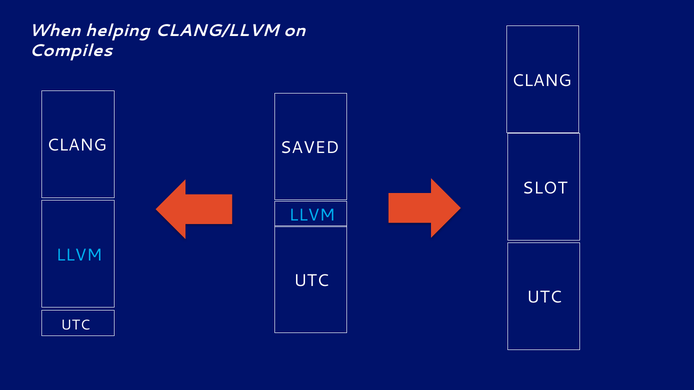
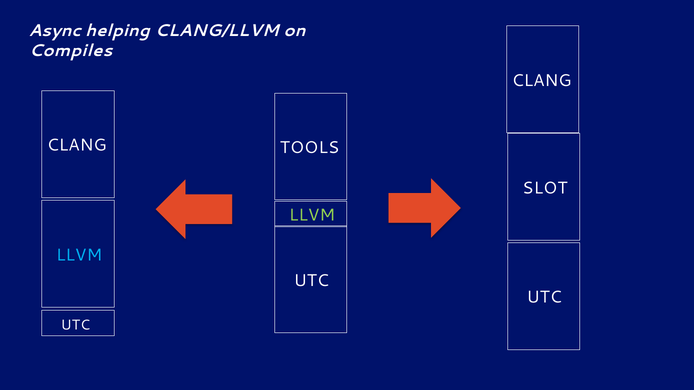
When: When -> Async
SAVED: SAVED -> TOOLS
LLVM at (312, 215) colour: light blue -> light green
